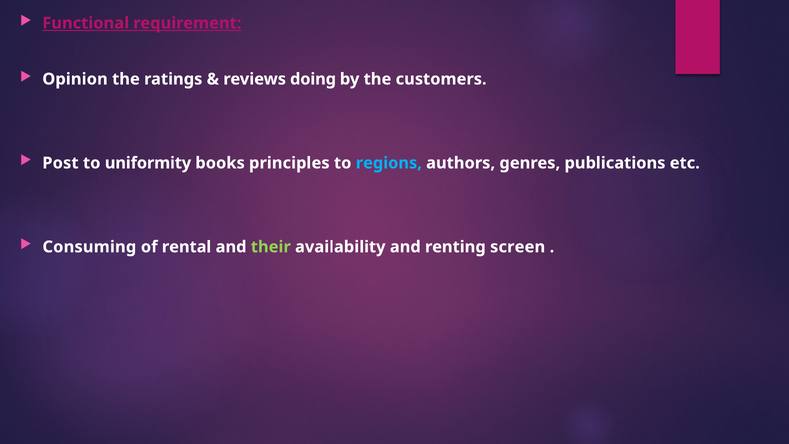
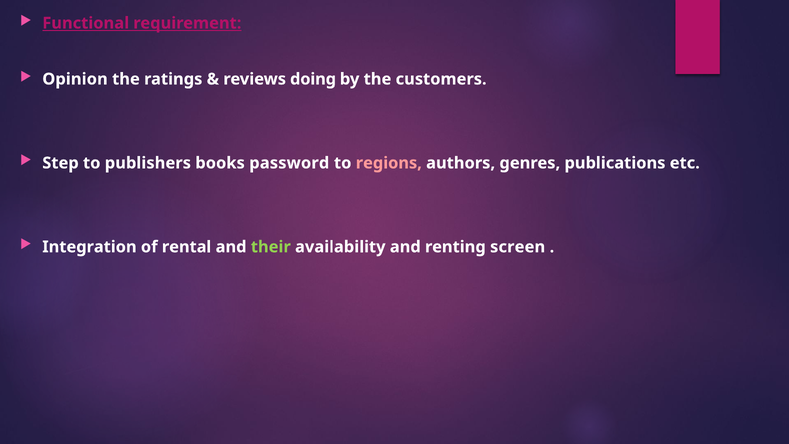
Post: Post -> Step
uniformity: uniformity -> publishers
principles: principles -> password
regions colour: light blue -> pink
Consuming: Consuming -> Integration
